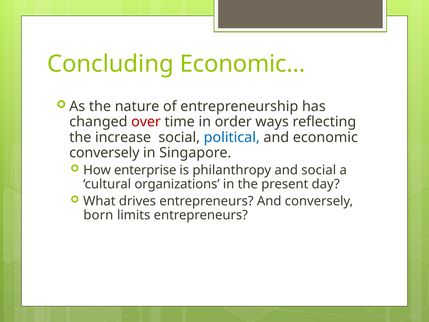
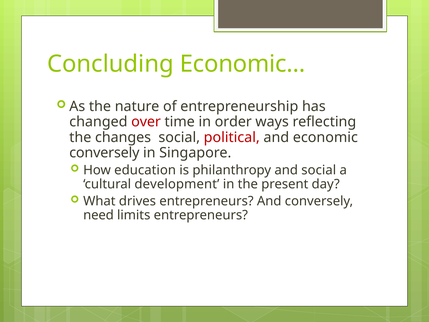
increase: increase -> changes
political colour: blue -> red
enterprise: enterprise -> education
organizations: organizations -> development
born: born -> need
